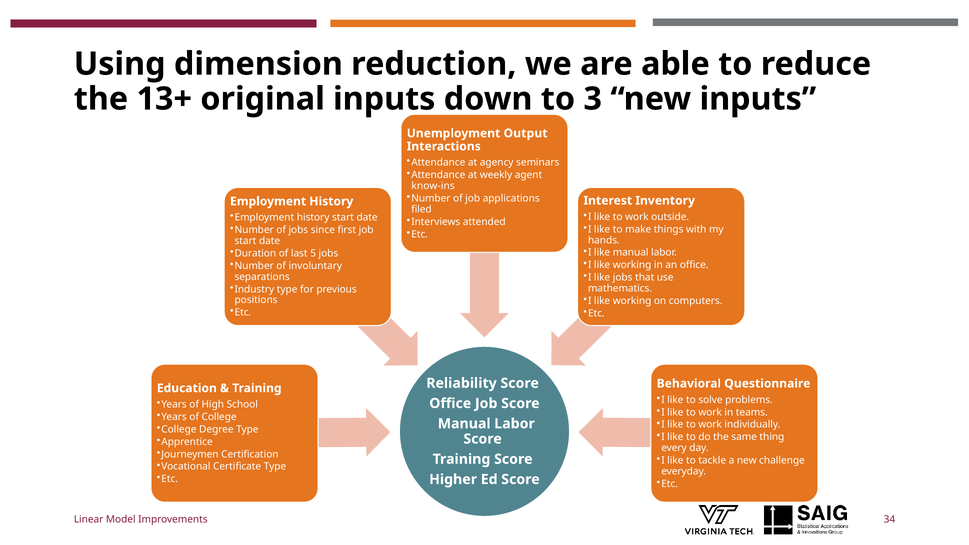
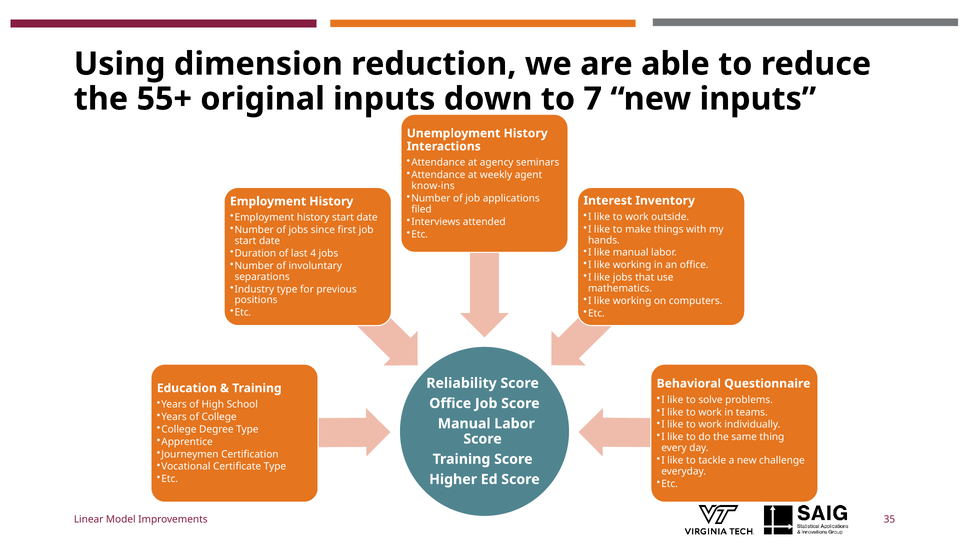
13+: 13+ -> 55+
3: 3 -> 7
Unemployment Output: Output -> History
5: 5 -> 4
34: 34 -> 35
